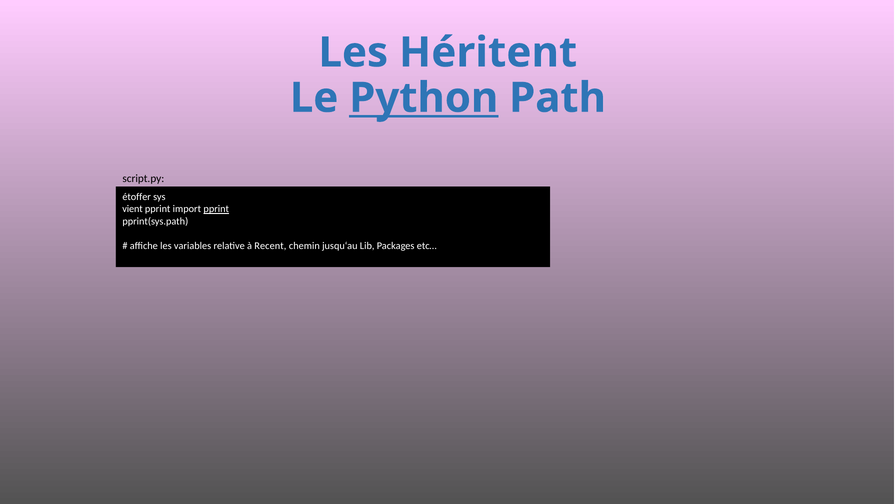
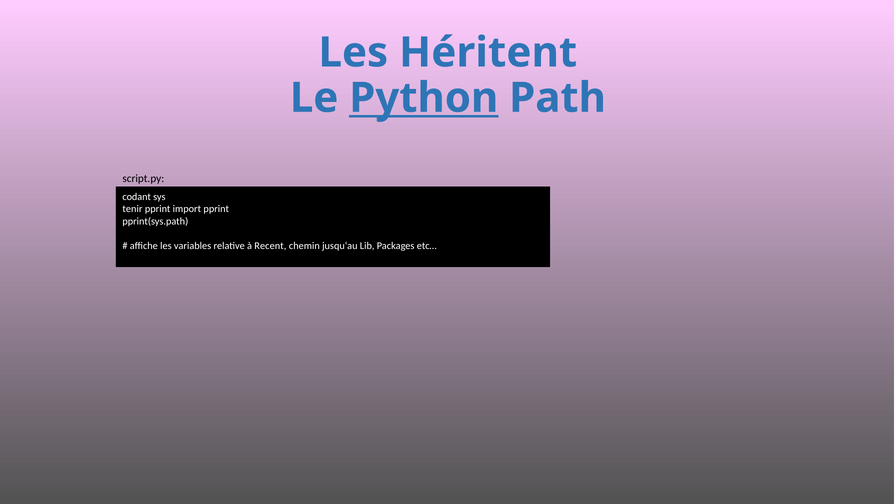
étoffer: étoffer -> codant
vient: vient -> tenir
pprint at (216, 209) underline: present -> none
